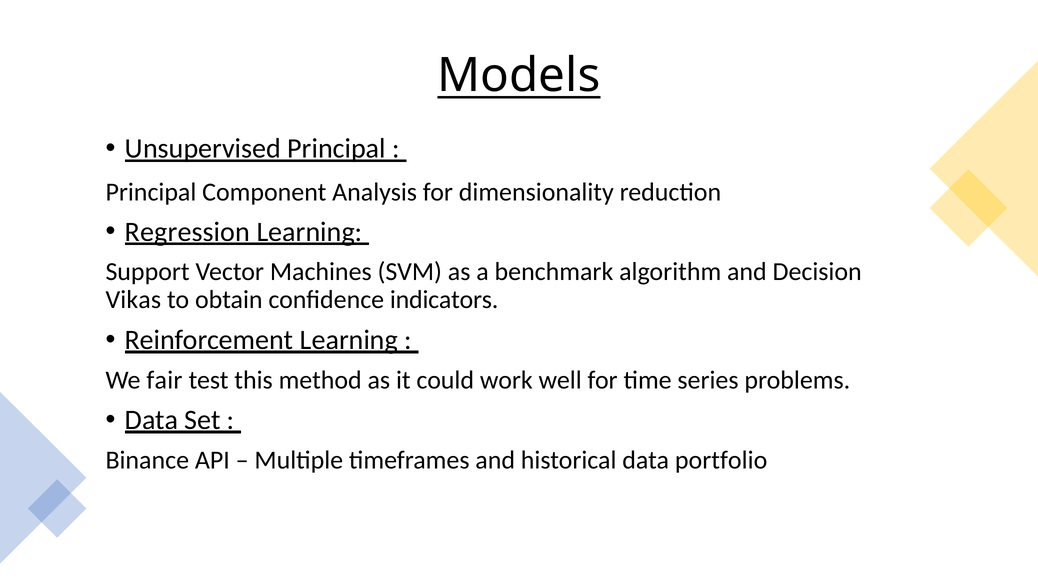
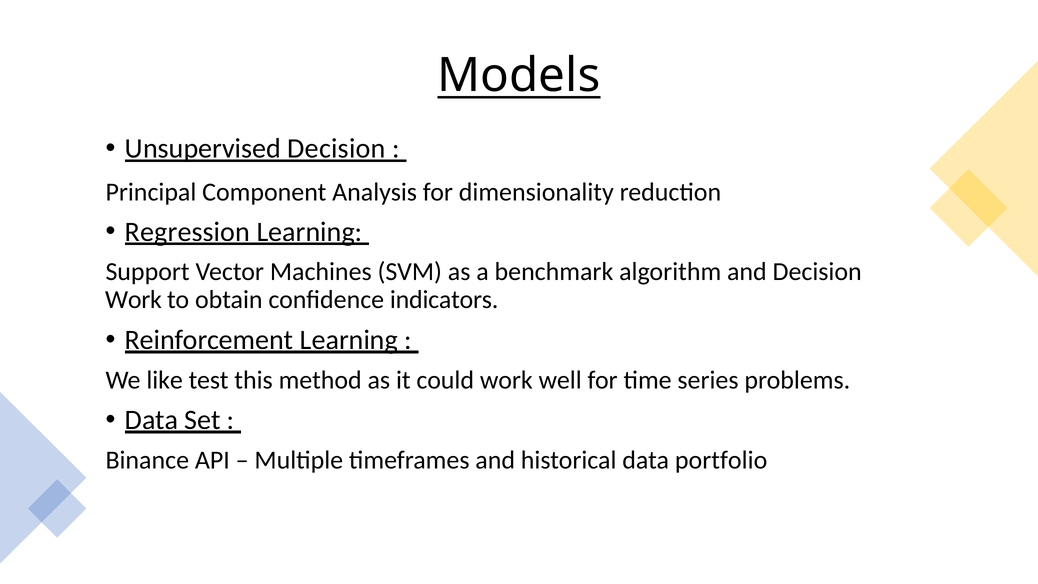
Unsupervised Principal: Principal -> Decision
Vikas at (133, 300): Vikas -> Work
fair: fair -> like
